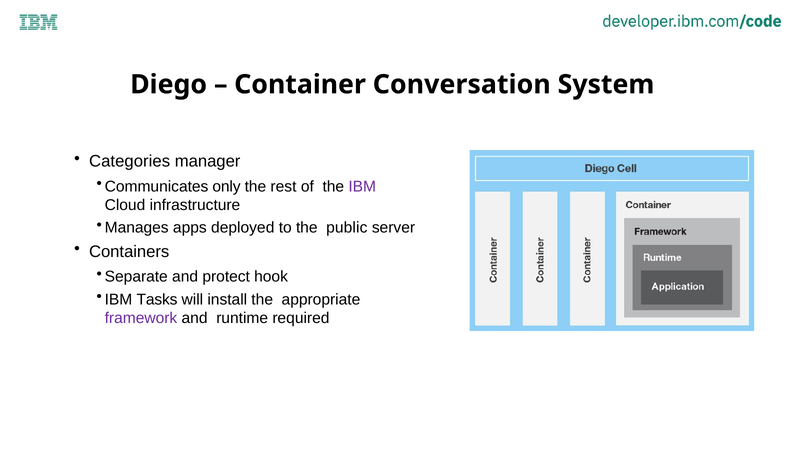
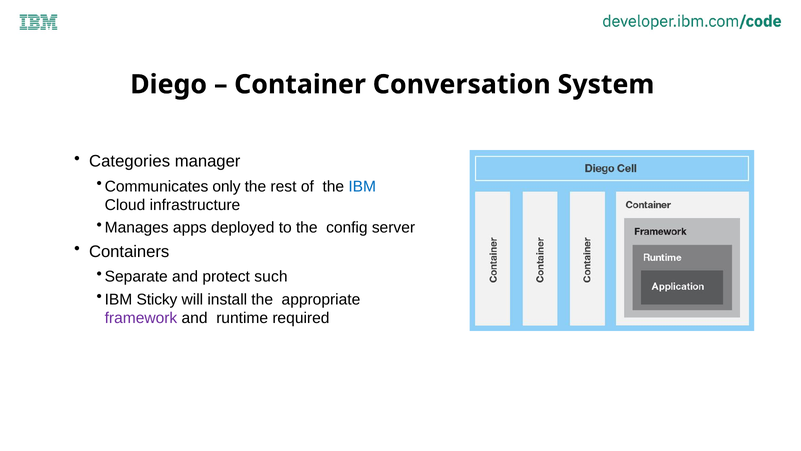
IBM at (362, 186) colour: purple -> blue
public: public -> config
hook: hook -> such
Tasks: Tasks -> Sticky
